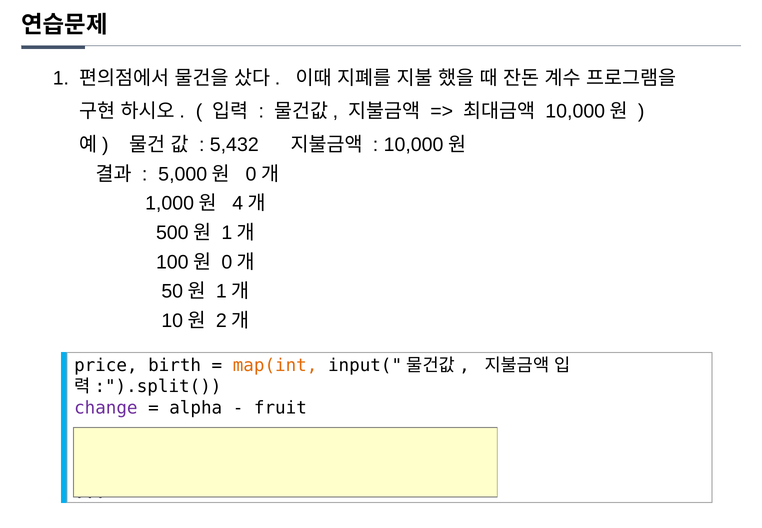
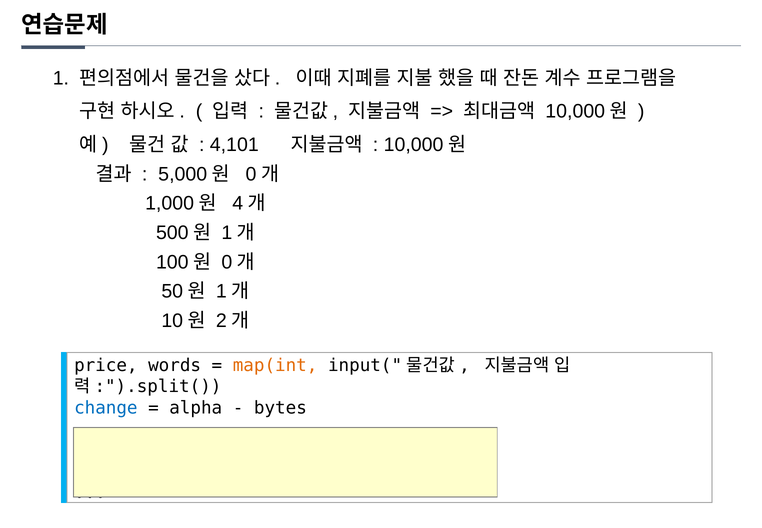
5,432: 5,432 -> 4,101
birth: birth -> words
change at (106, 407) colour: purple -> blue
fruit: fruit -> bytes
